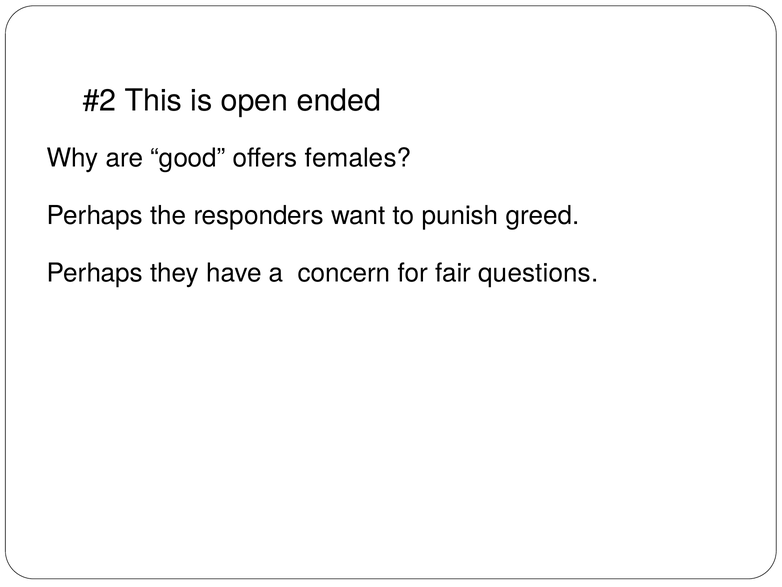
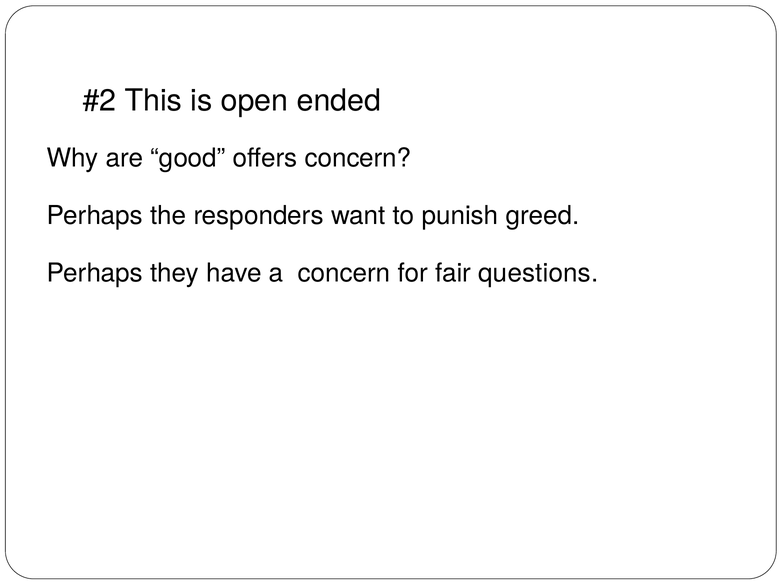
offers females: females -> concern
